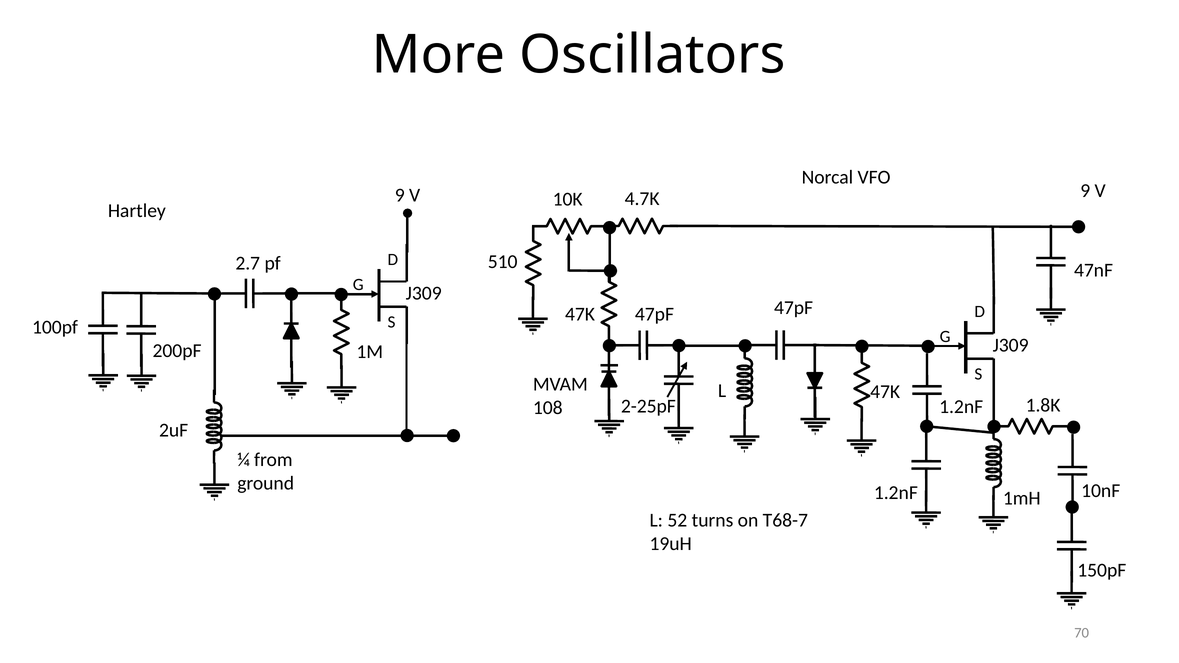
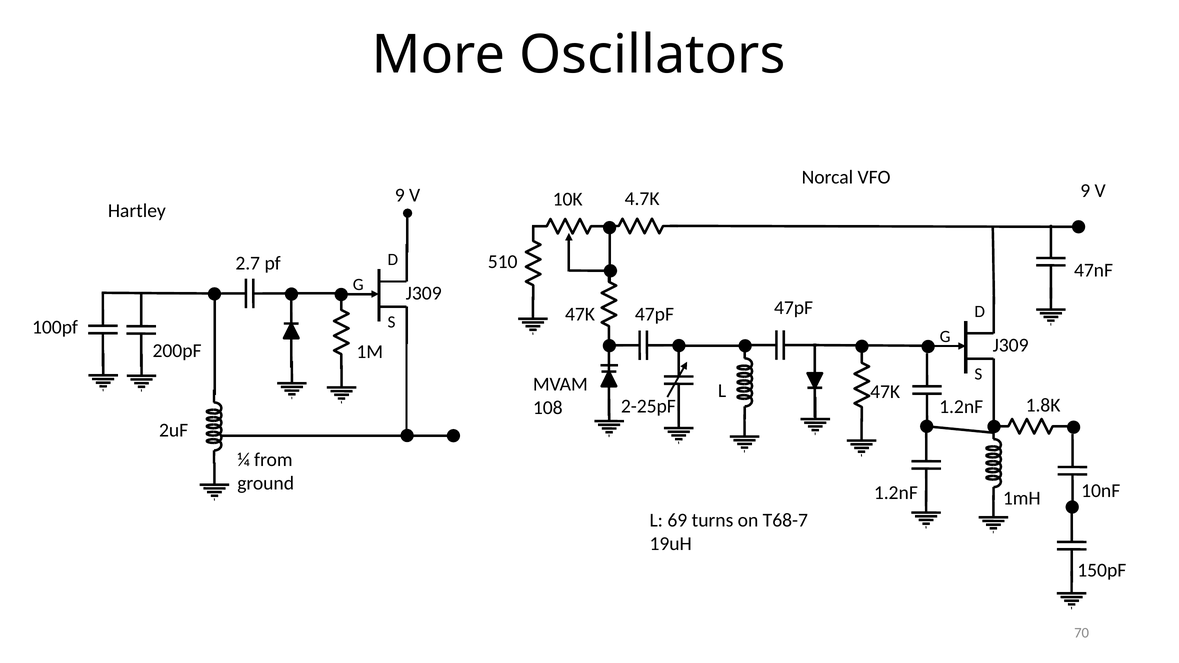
52: 52 -> 69
